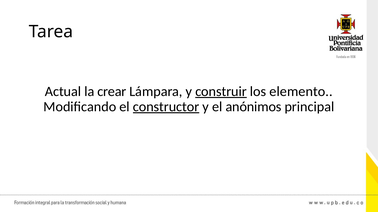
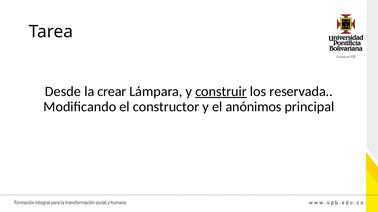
Actual: Actual -> Desde
elemento: elemento -> reservada
constructor underline: present -> none
